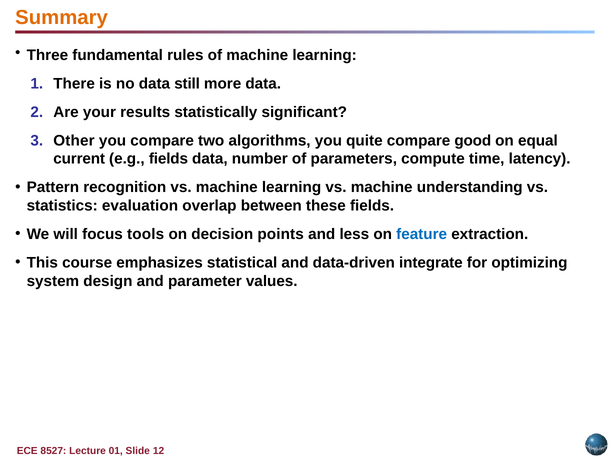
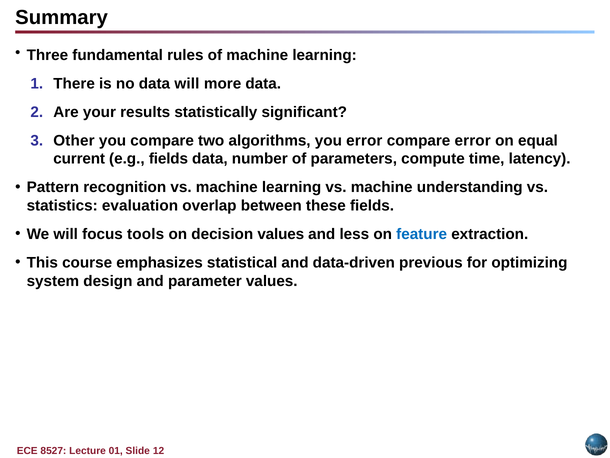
Summary colour: orange -> black
data still: still -> will
you quite: quite -> error
compare good: good -> error
decision points: points -> values
integrate: integrate -> previous
